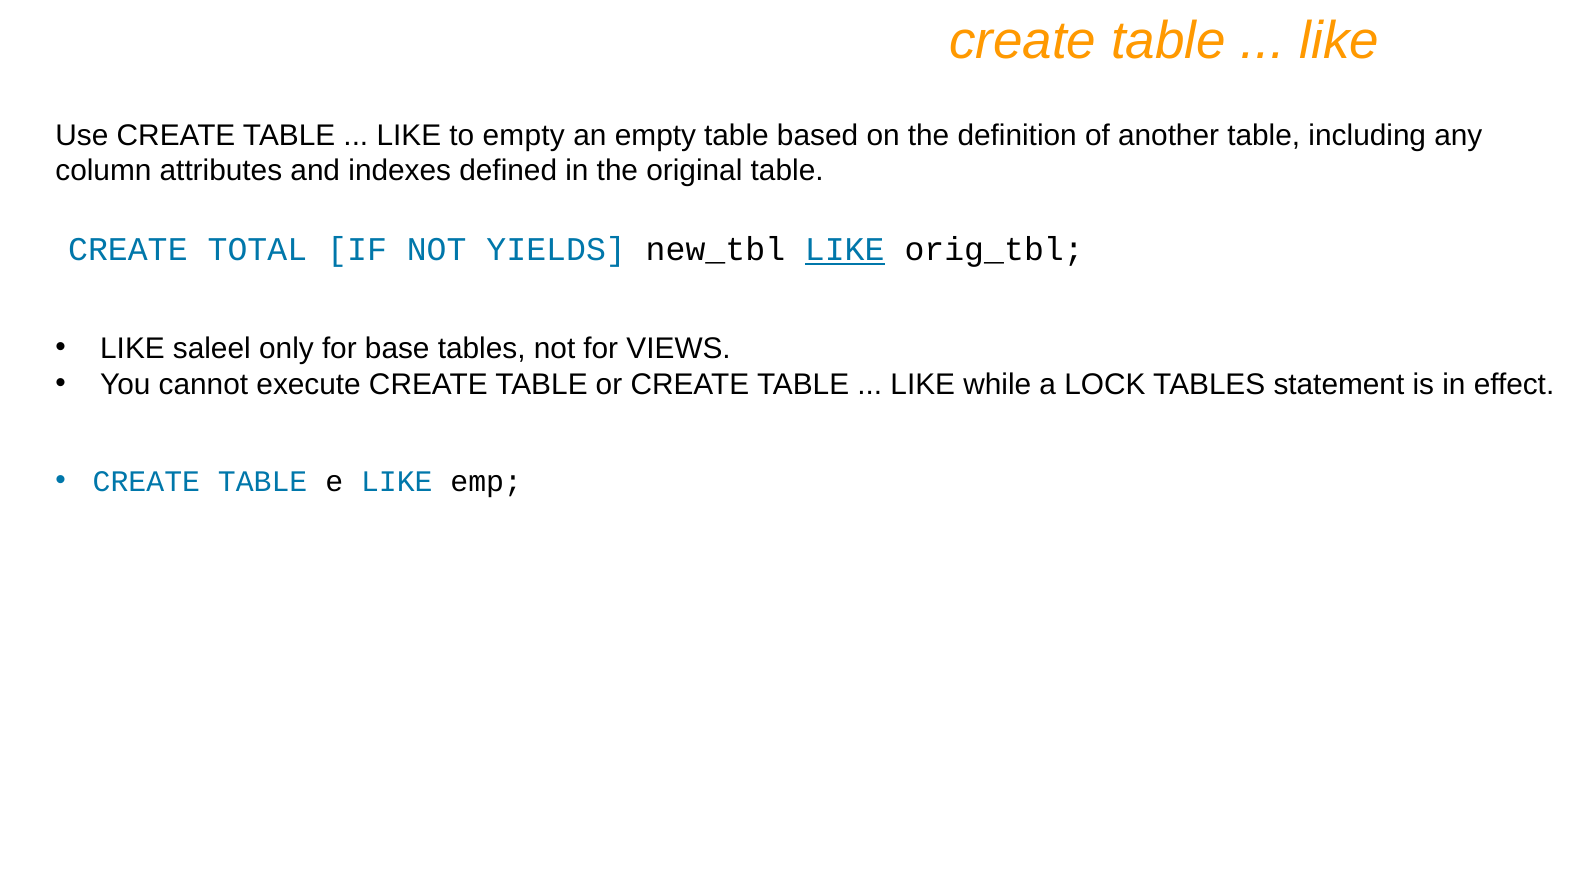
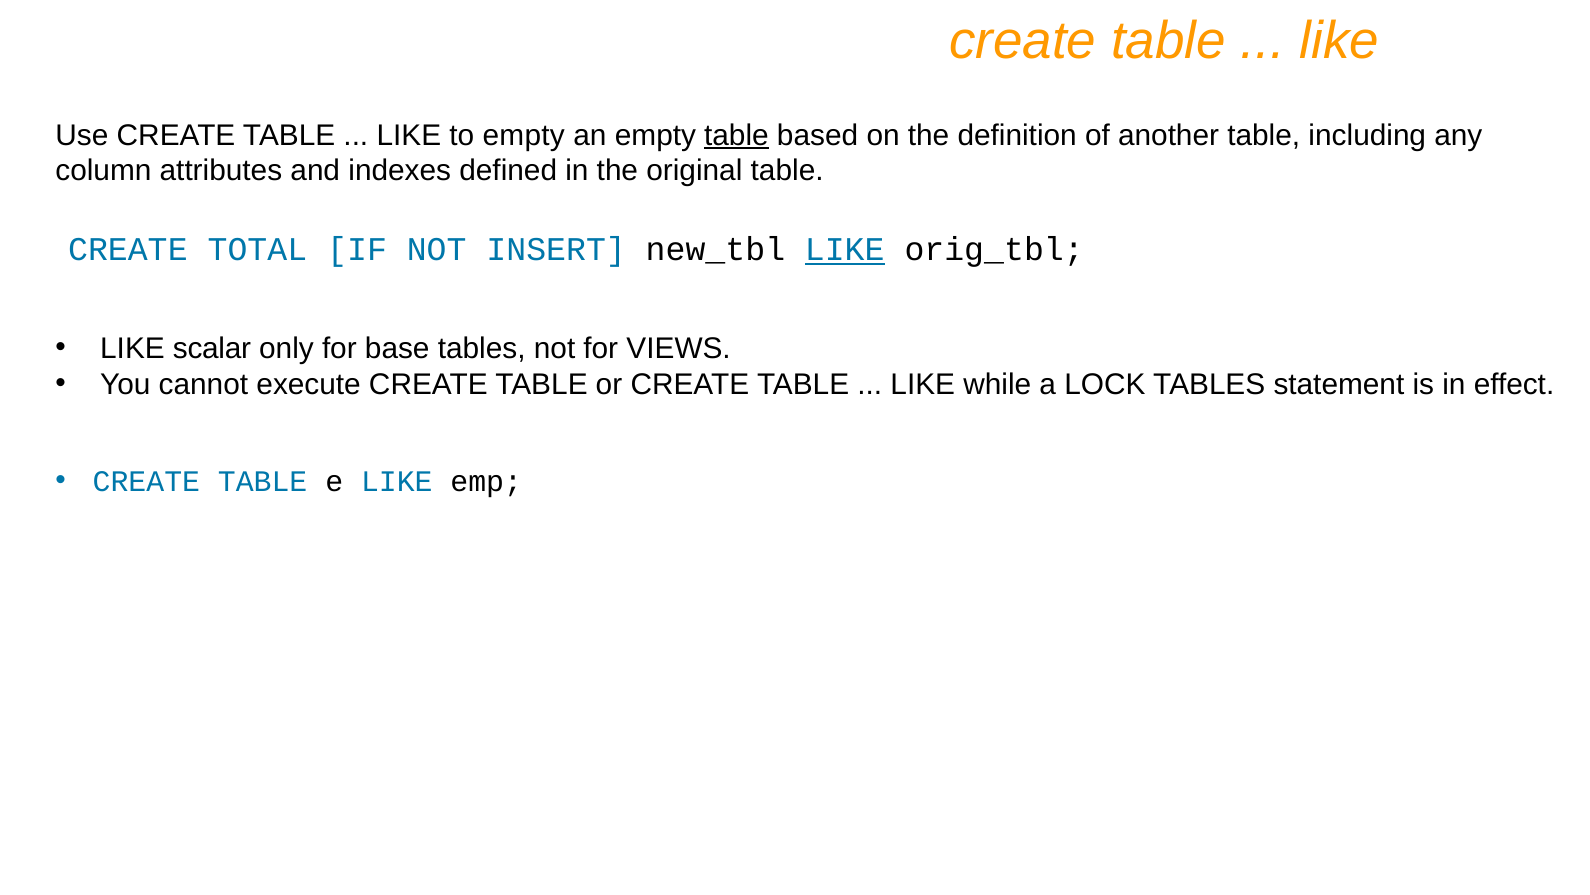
table at (736, 135) underline: none -> present
YIELDS: YIELDS -> INSERT
saleel: saleel -> scalar
